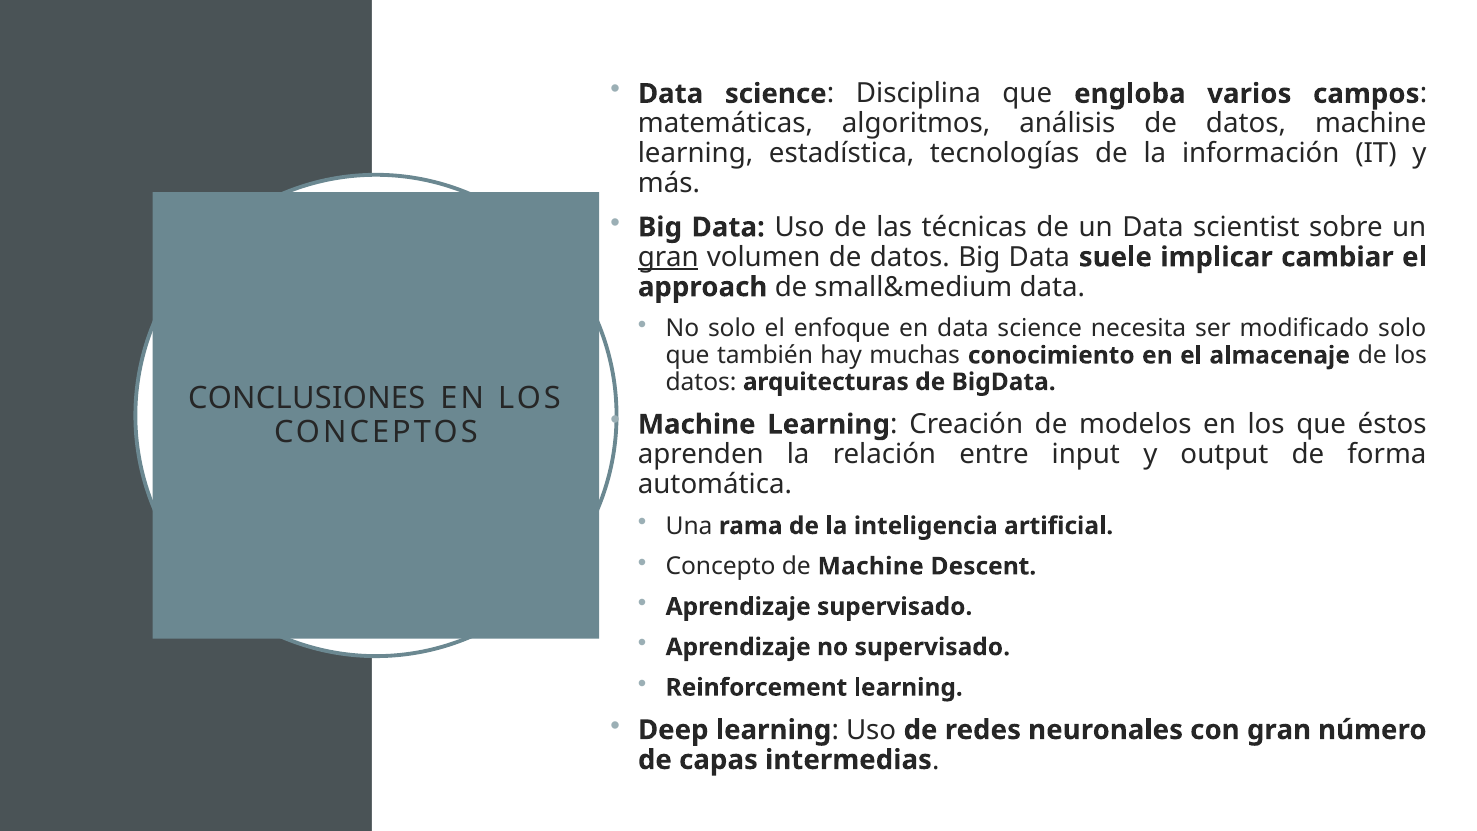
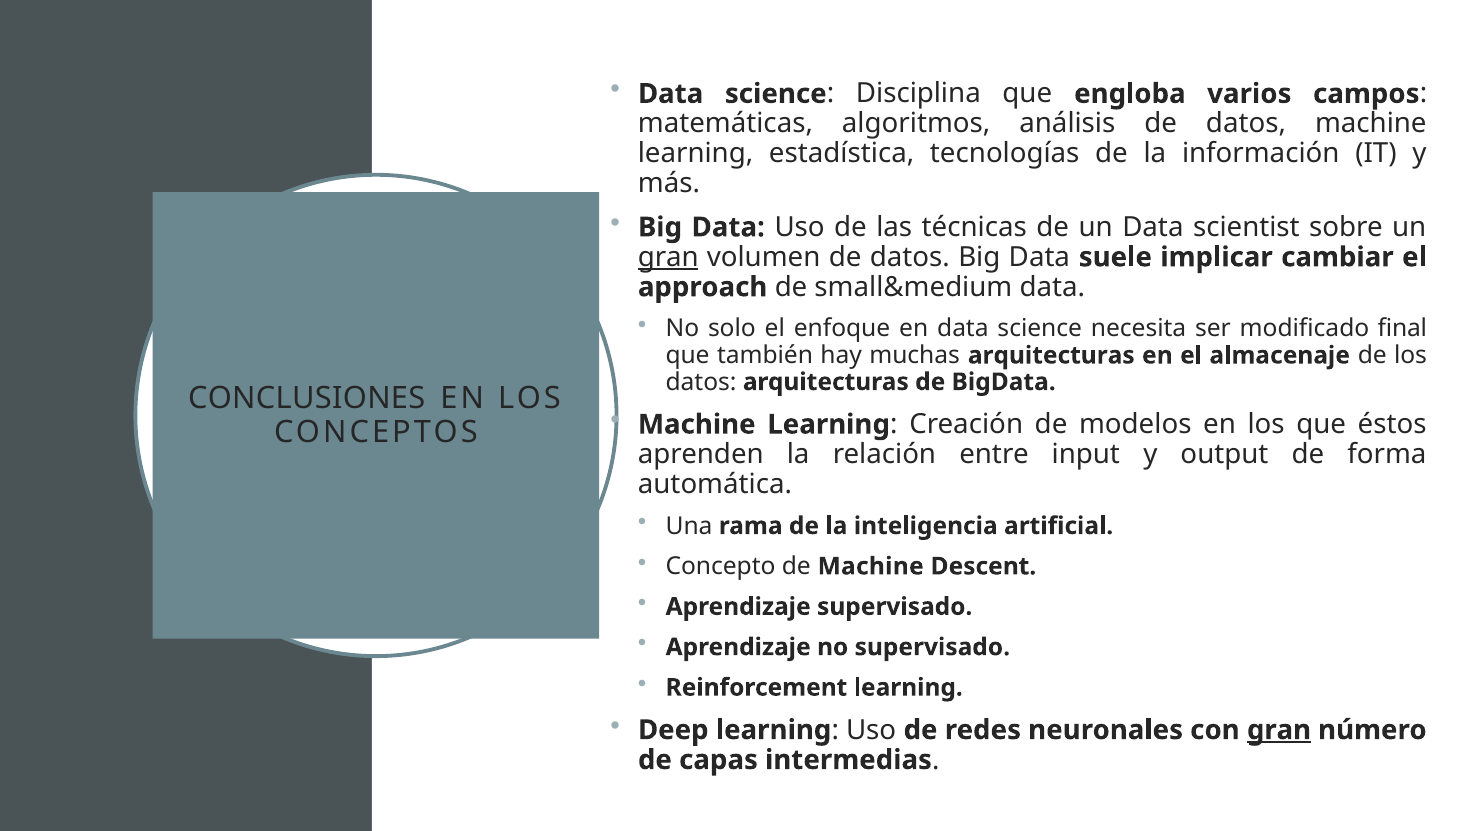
modificado solo: solo -> final
muchas conocimiento: conocimiento -> arquitecturas
gran at (1279, 730) underline: none -> present
